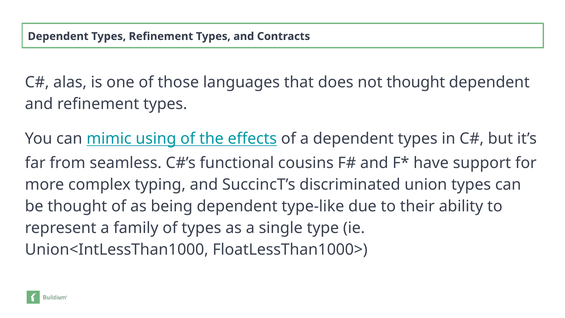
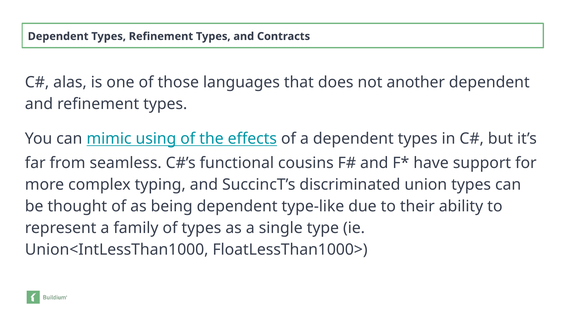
not thought: thought -> another
